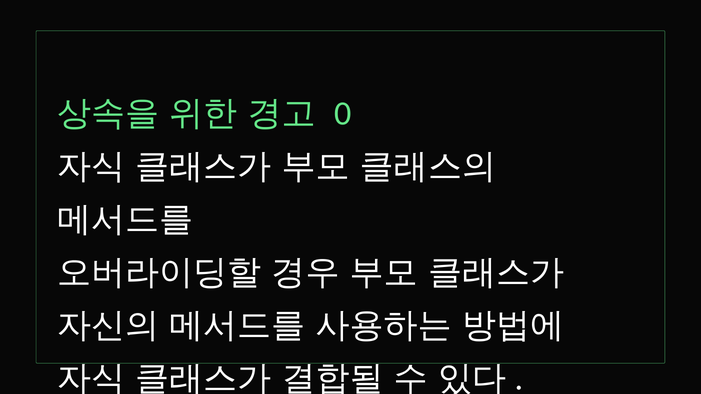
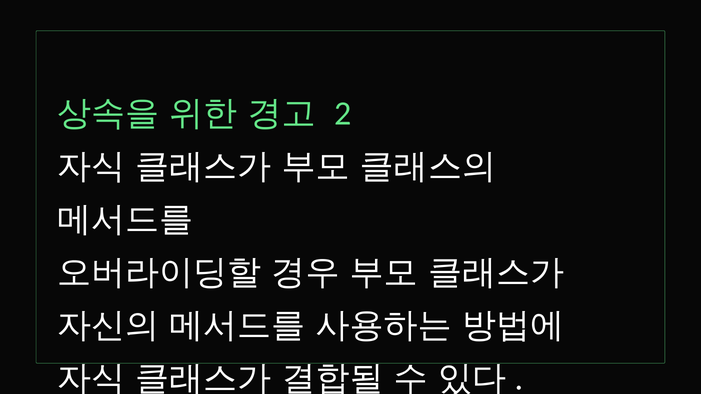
0: 0 -> 2
